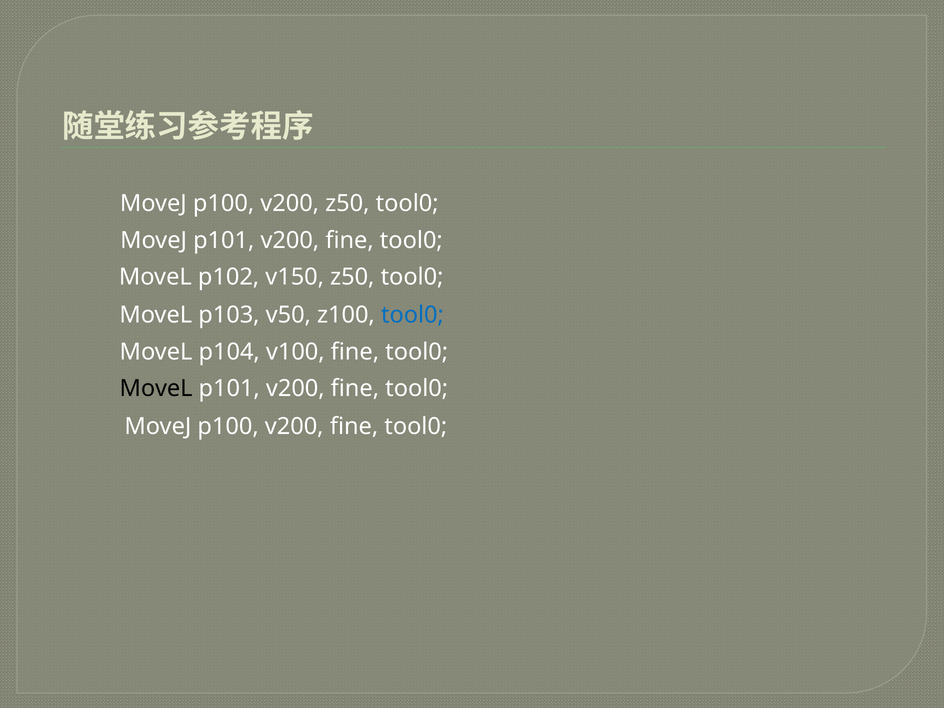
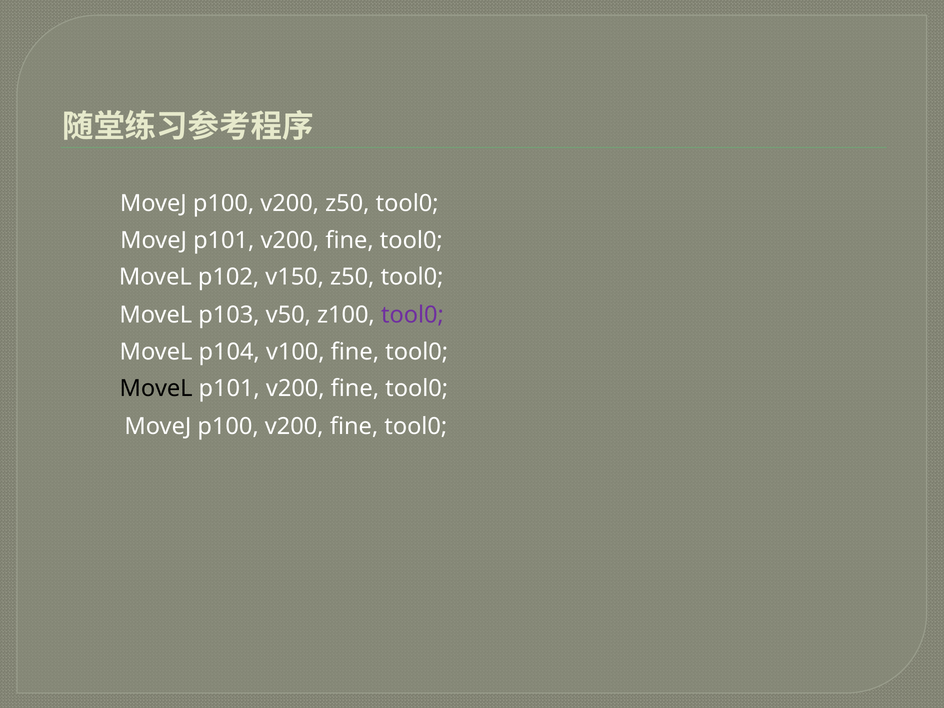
tool0 at (412, 315) colour: blue -> purple
